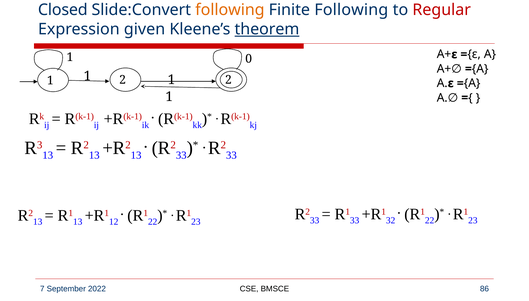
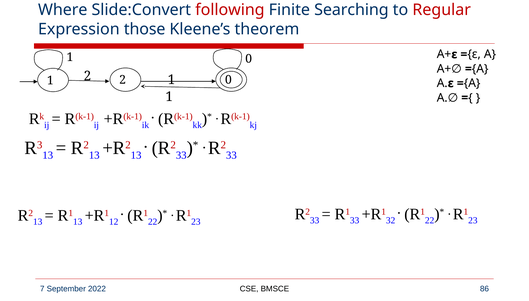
Closed: Closed -> Where
following at (230, 10) colour: orange -> red
Finite Following: Following -> Searching
given: given -> those
theorem underline: present -> none
2 at (228, 80): 2 -> 0
1 at (87, 76): 1 -> 2
